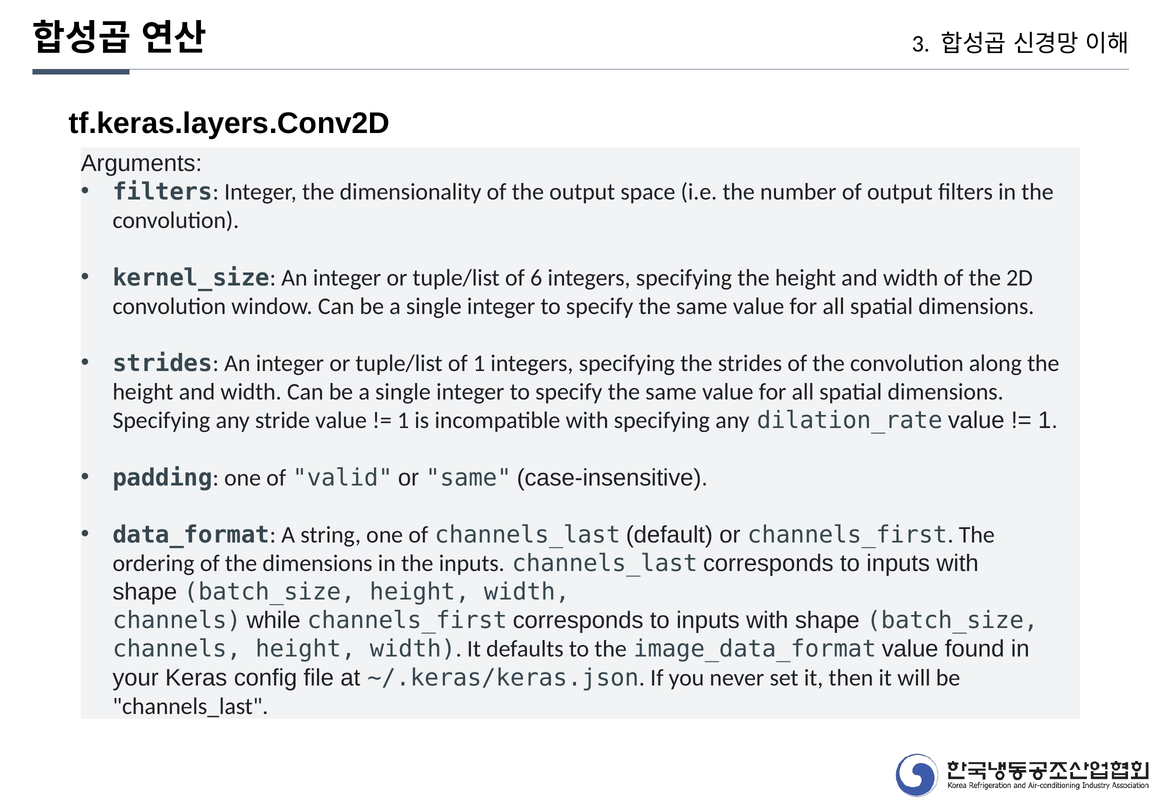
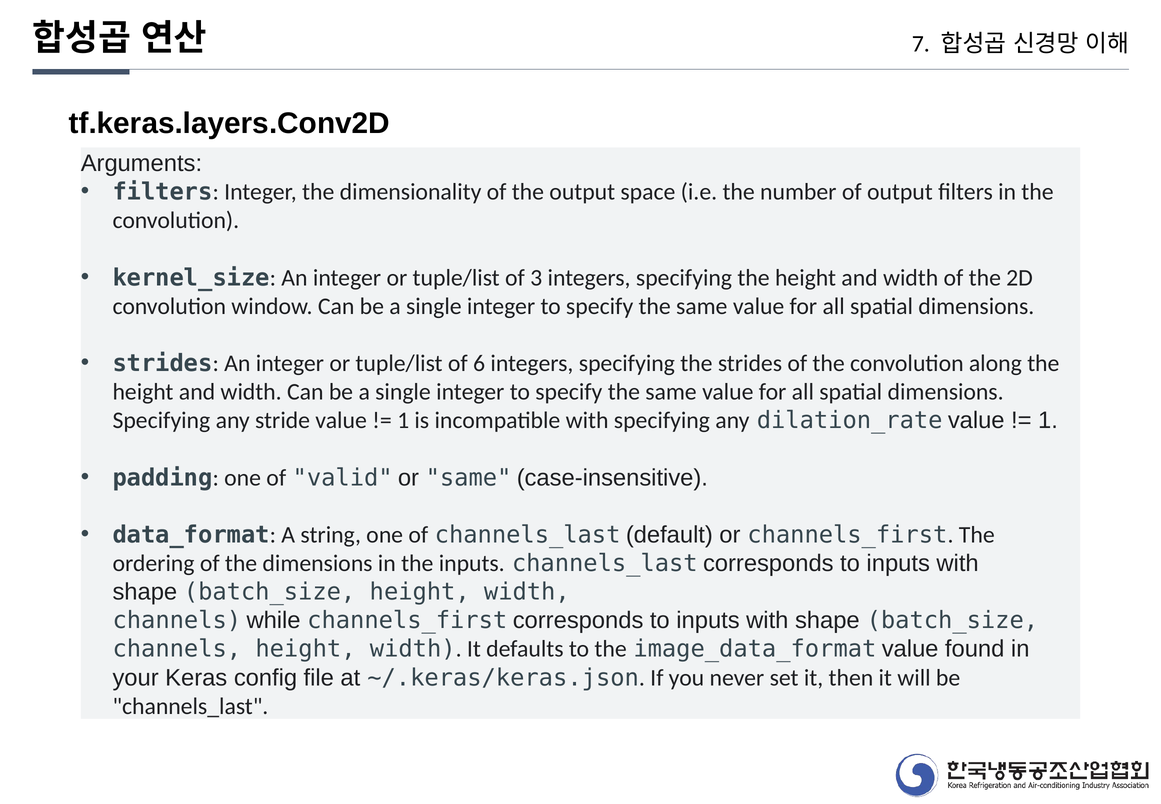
3: 3 -> 7
6: 6 -> 3
of 1: 1 -> 6
